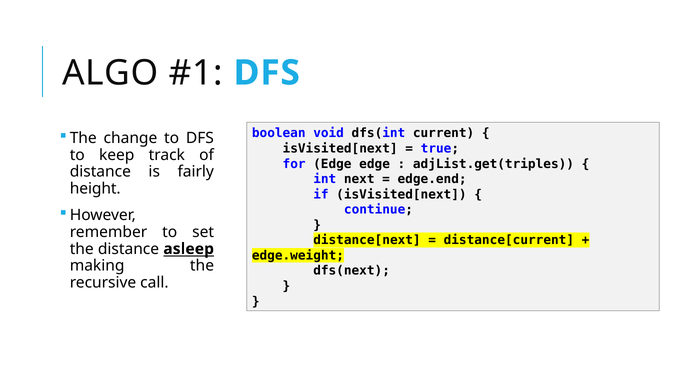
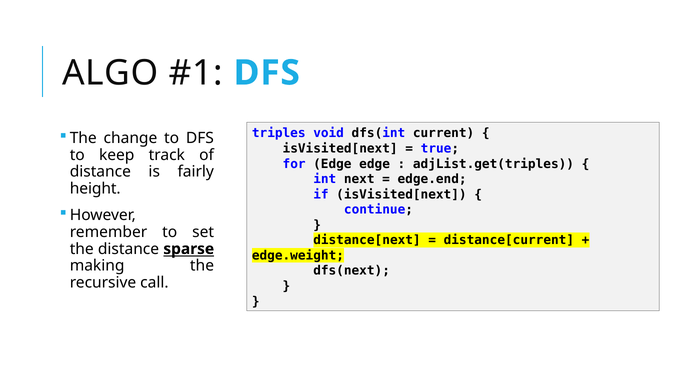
boolean: boolean -> triples
asleep: asleep -> sparse
